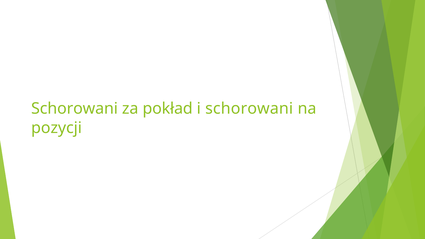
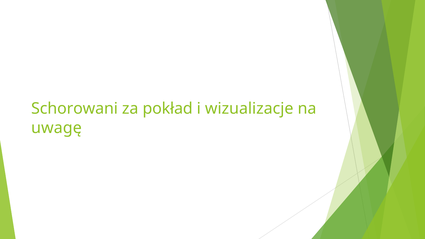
i schorowani: schorowani -> wizualizacje
pozycji: pozycji -> uwagę
